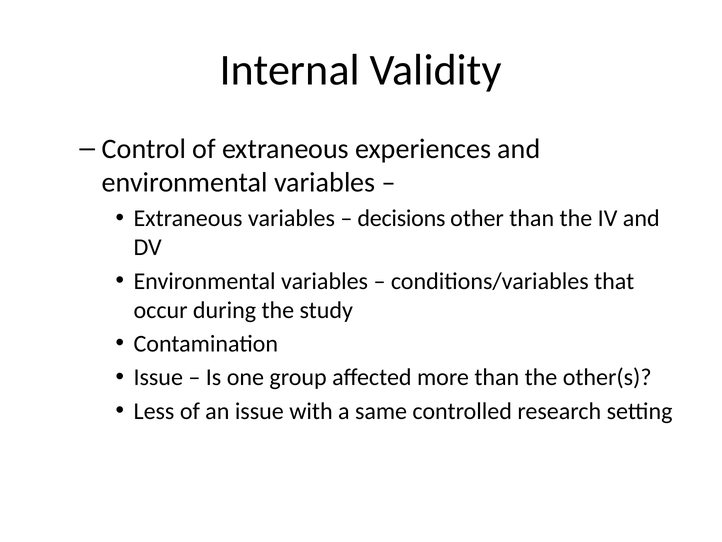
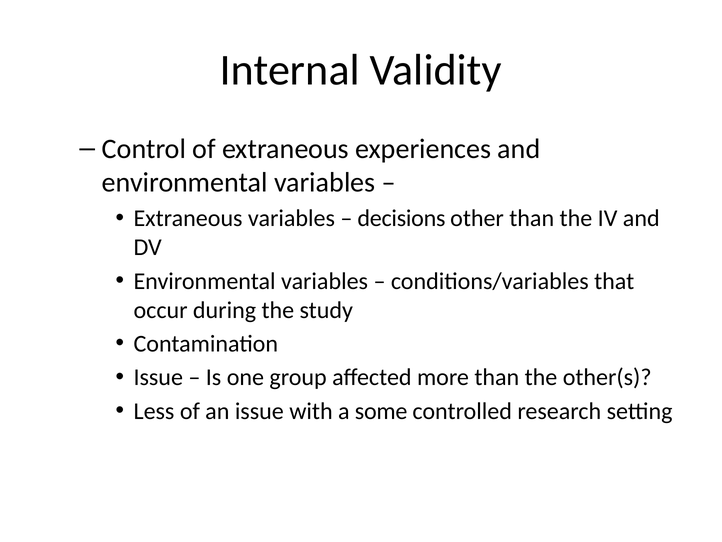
same: same -> some
